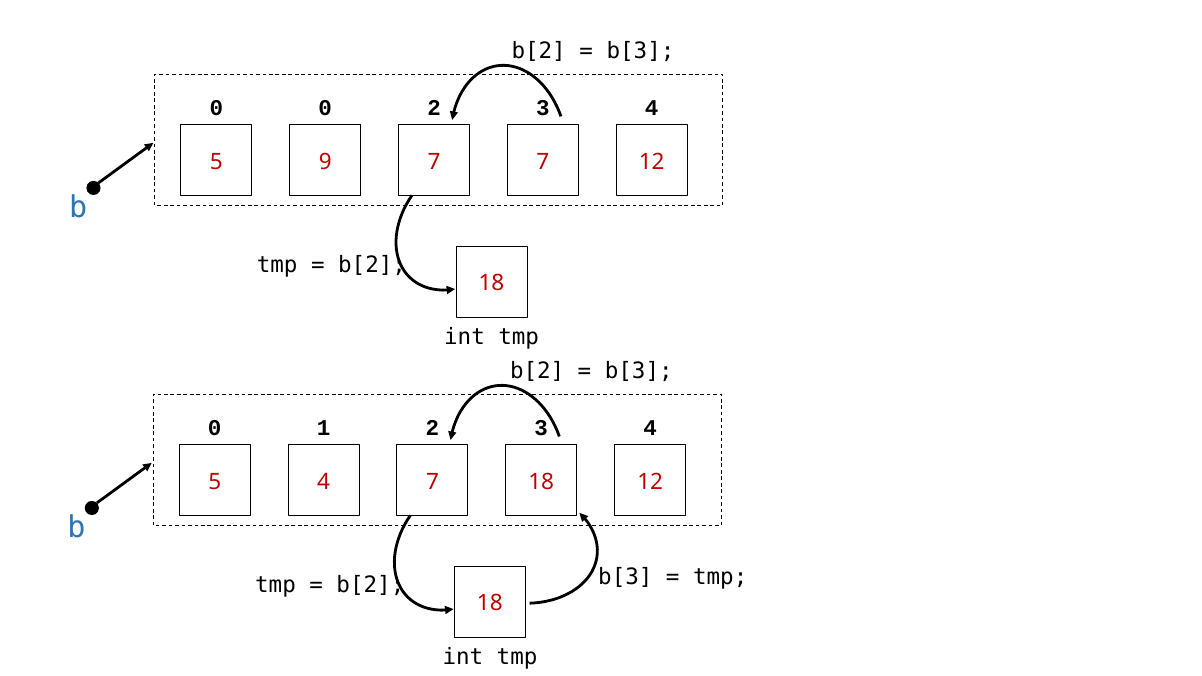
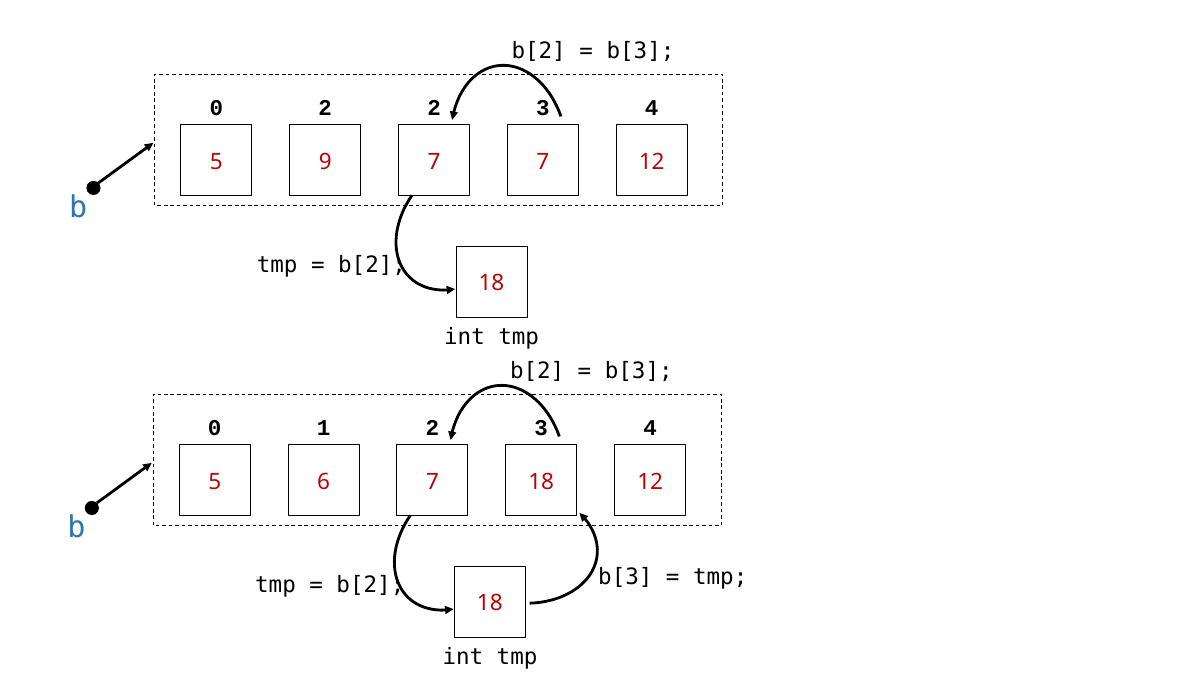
0 0: 0 -> 2
5 4: 4 -> 6
